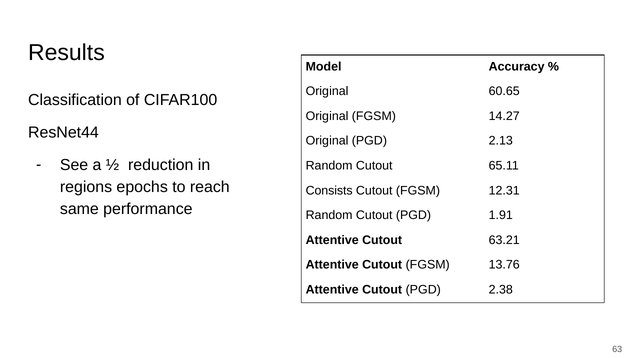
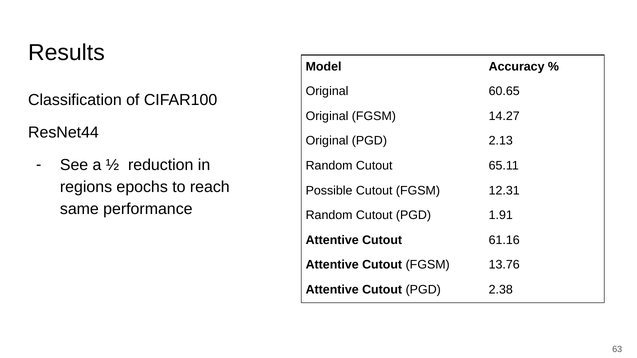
Consists: Consists -> Possible
63.21: 63.21 -> 61.16
